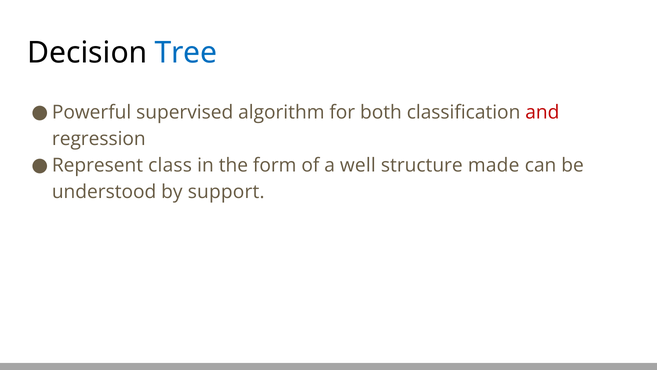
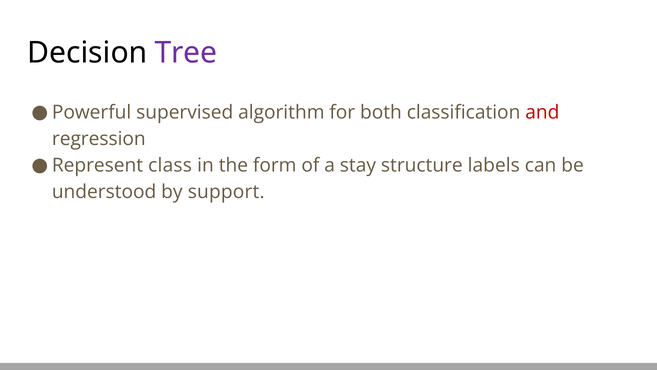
Tree colour: blue -> purple
well: well -> stay
made: made -> labels
